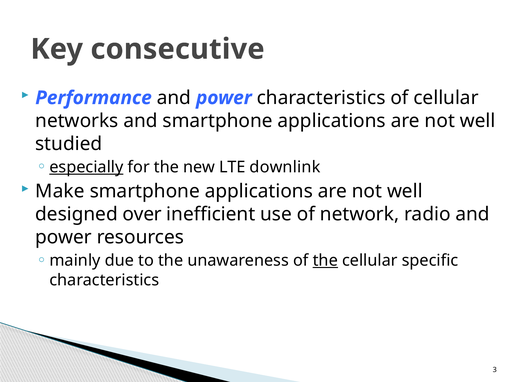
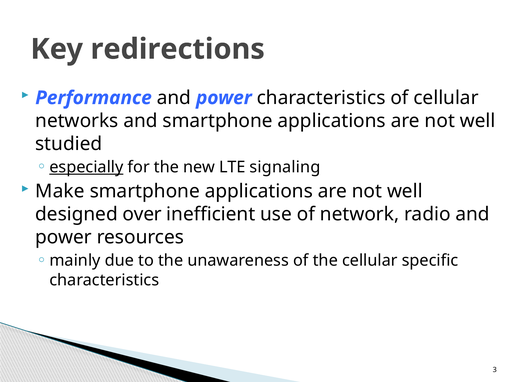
consecutive: consecutive -> redirections
downlink: downlink -> signaling
the at (325, 260) underline: present -> none
